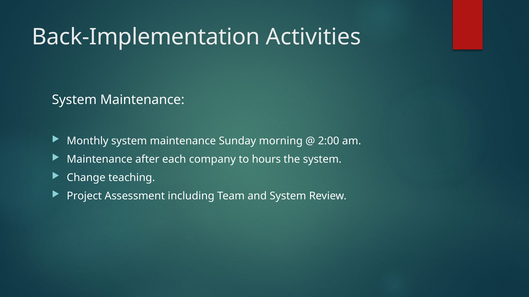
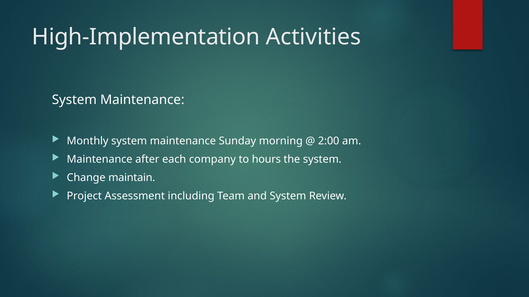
Back-Implementation: Back-Implementation -> High-Implementation
teaching: teaching -> maintain
